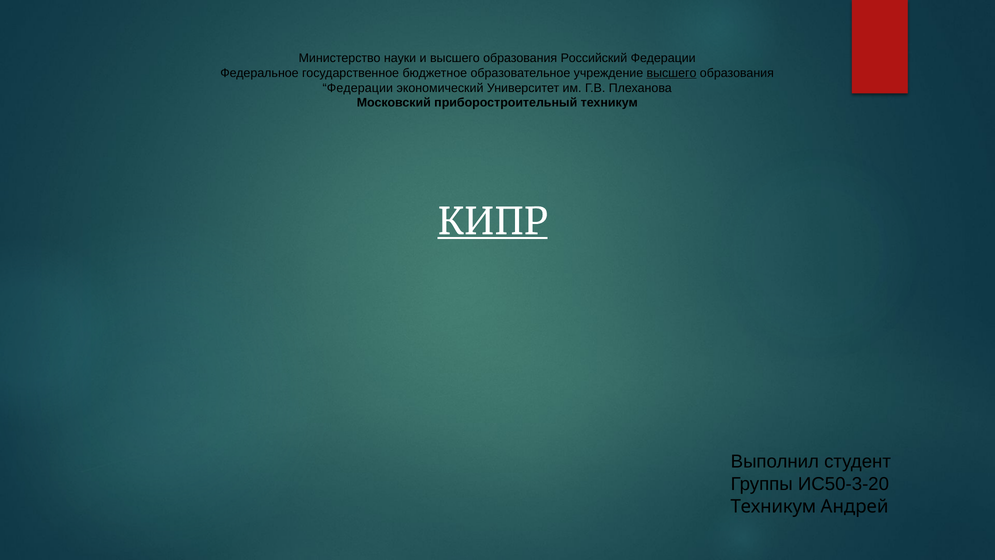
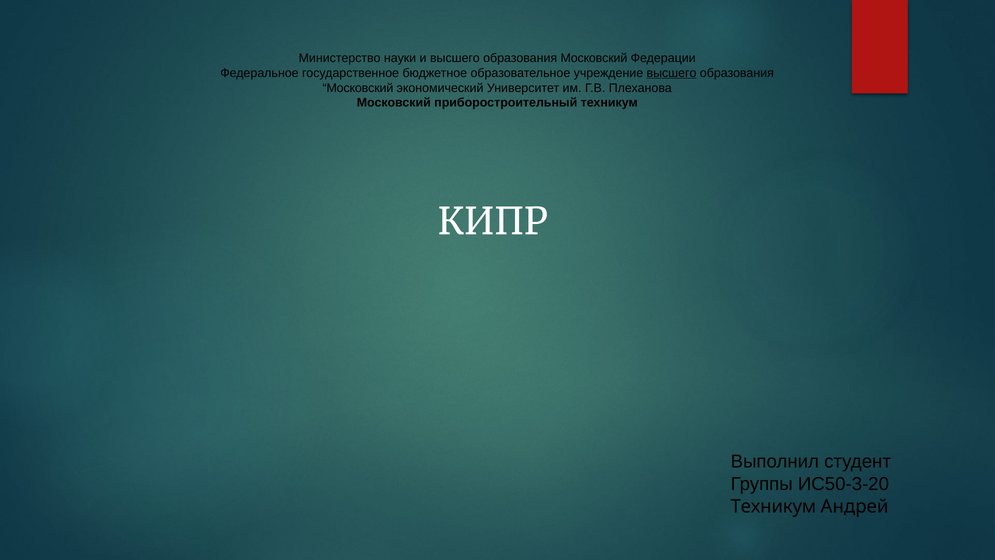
и высшего образования Российский: Российский -> Московский
Федерации at (358, 88): Федерации -> Московский
КИПР underline: present -> none
